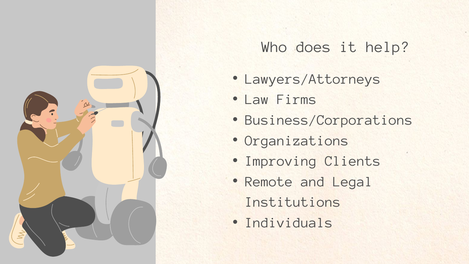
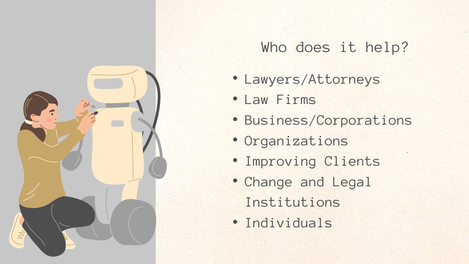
Remote: Remote -> Change
